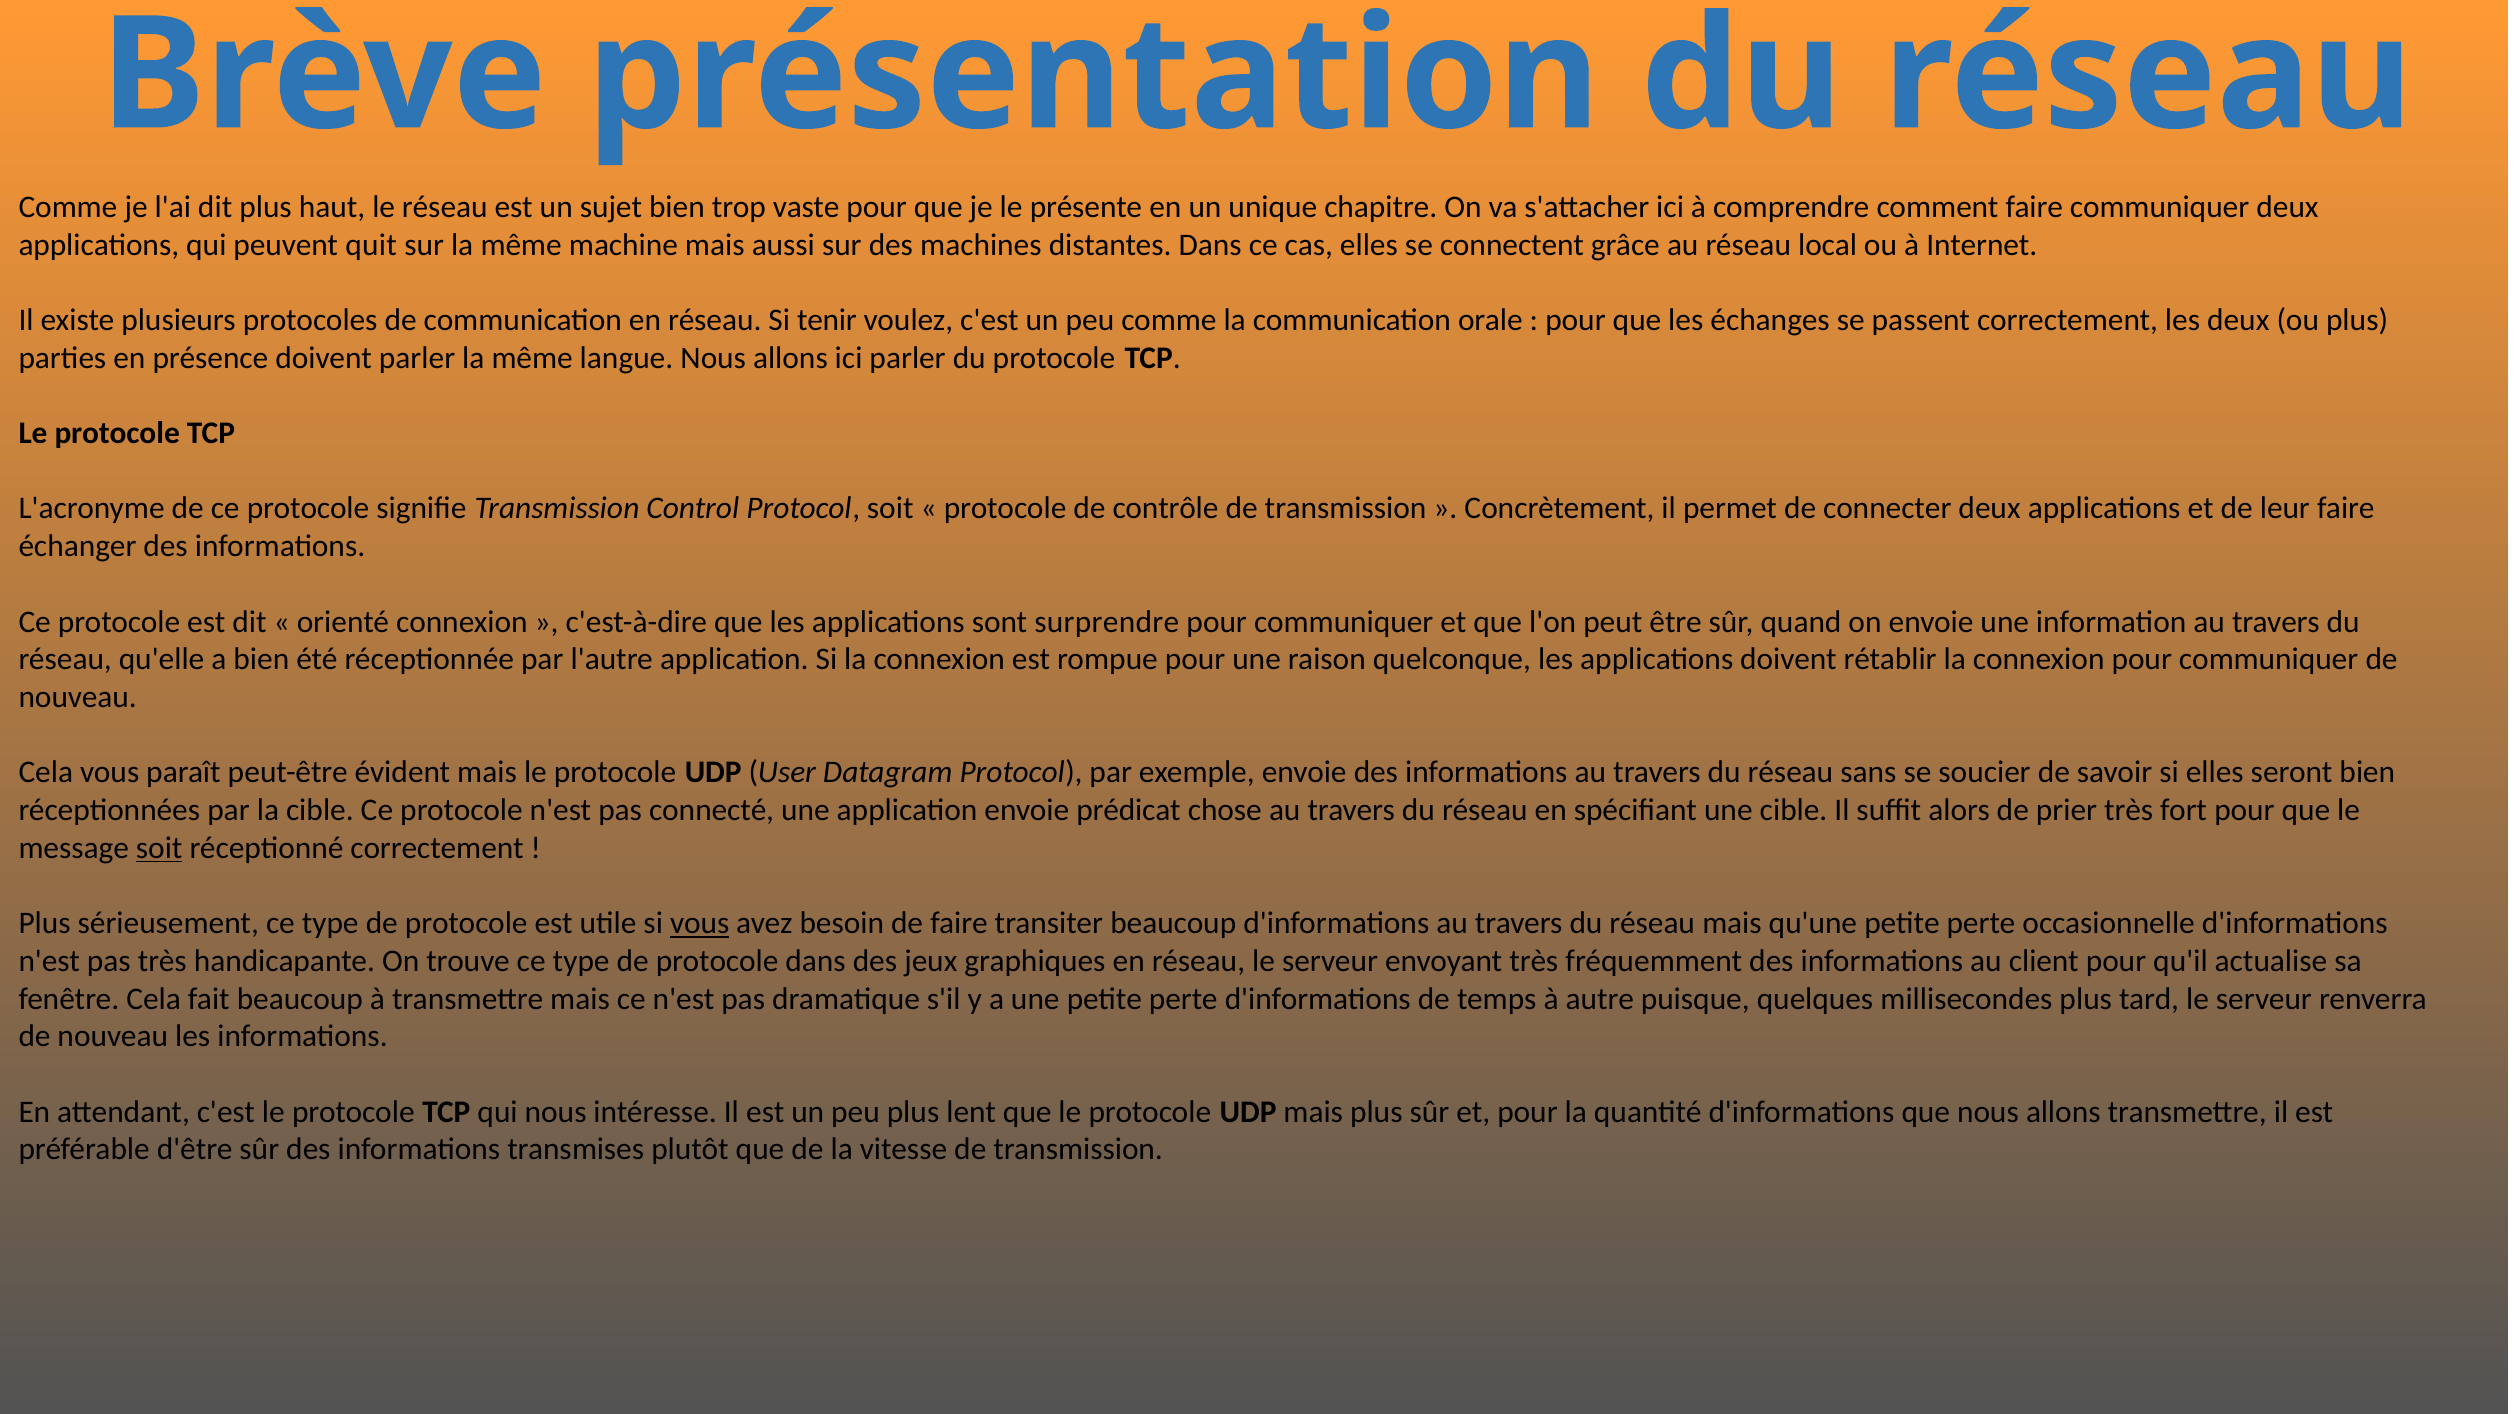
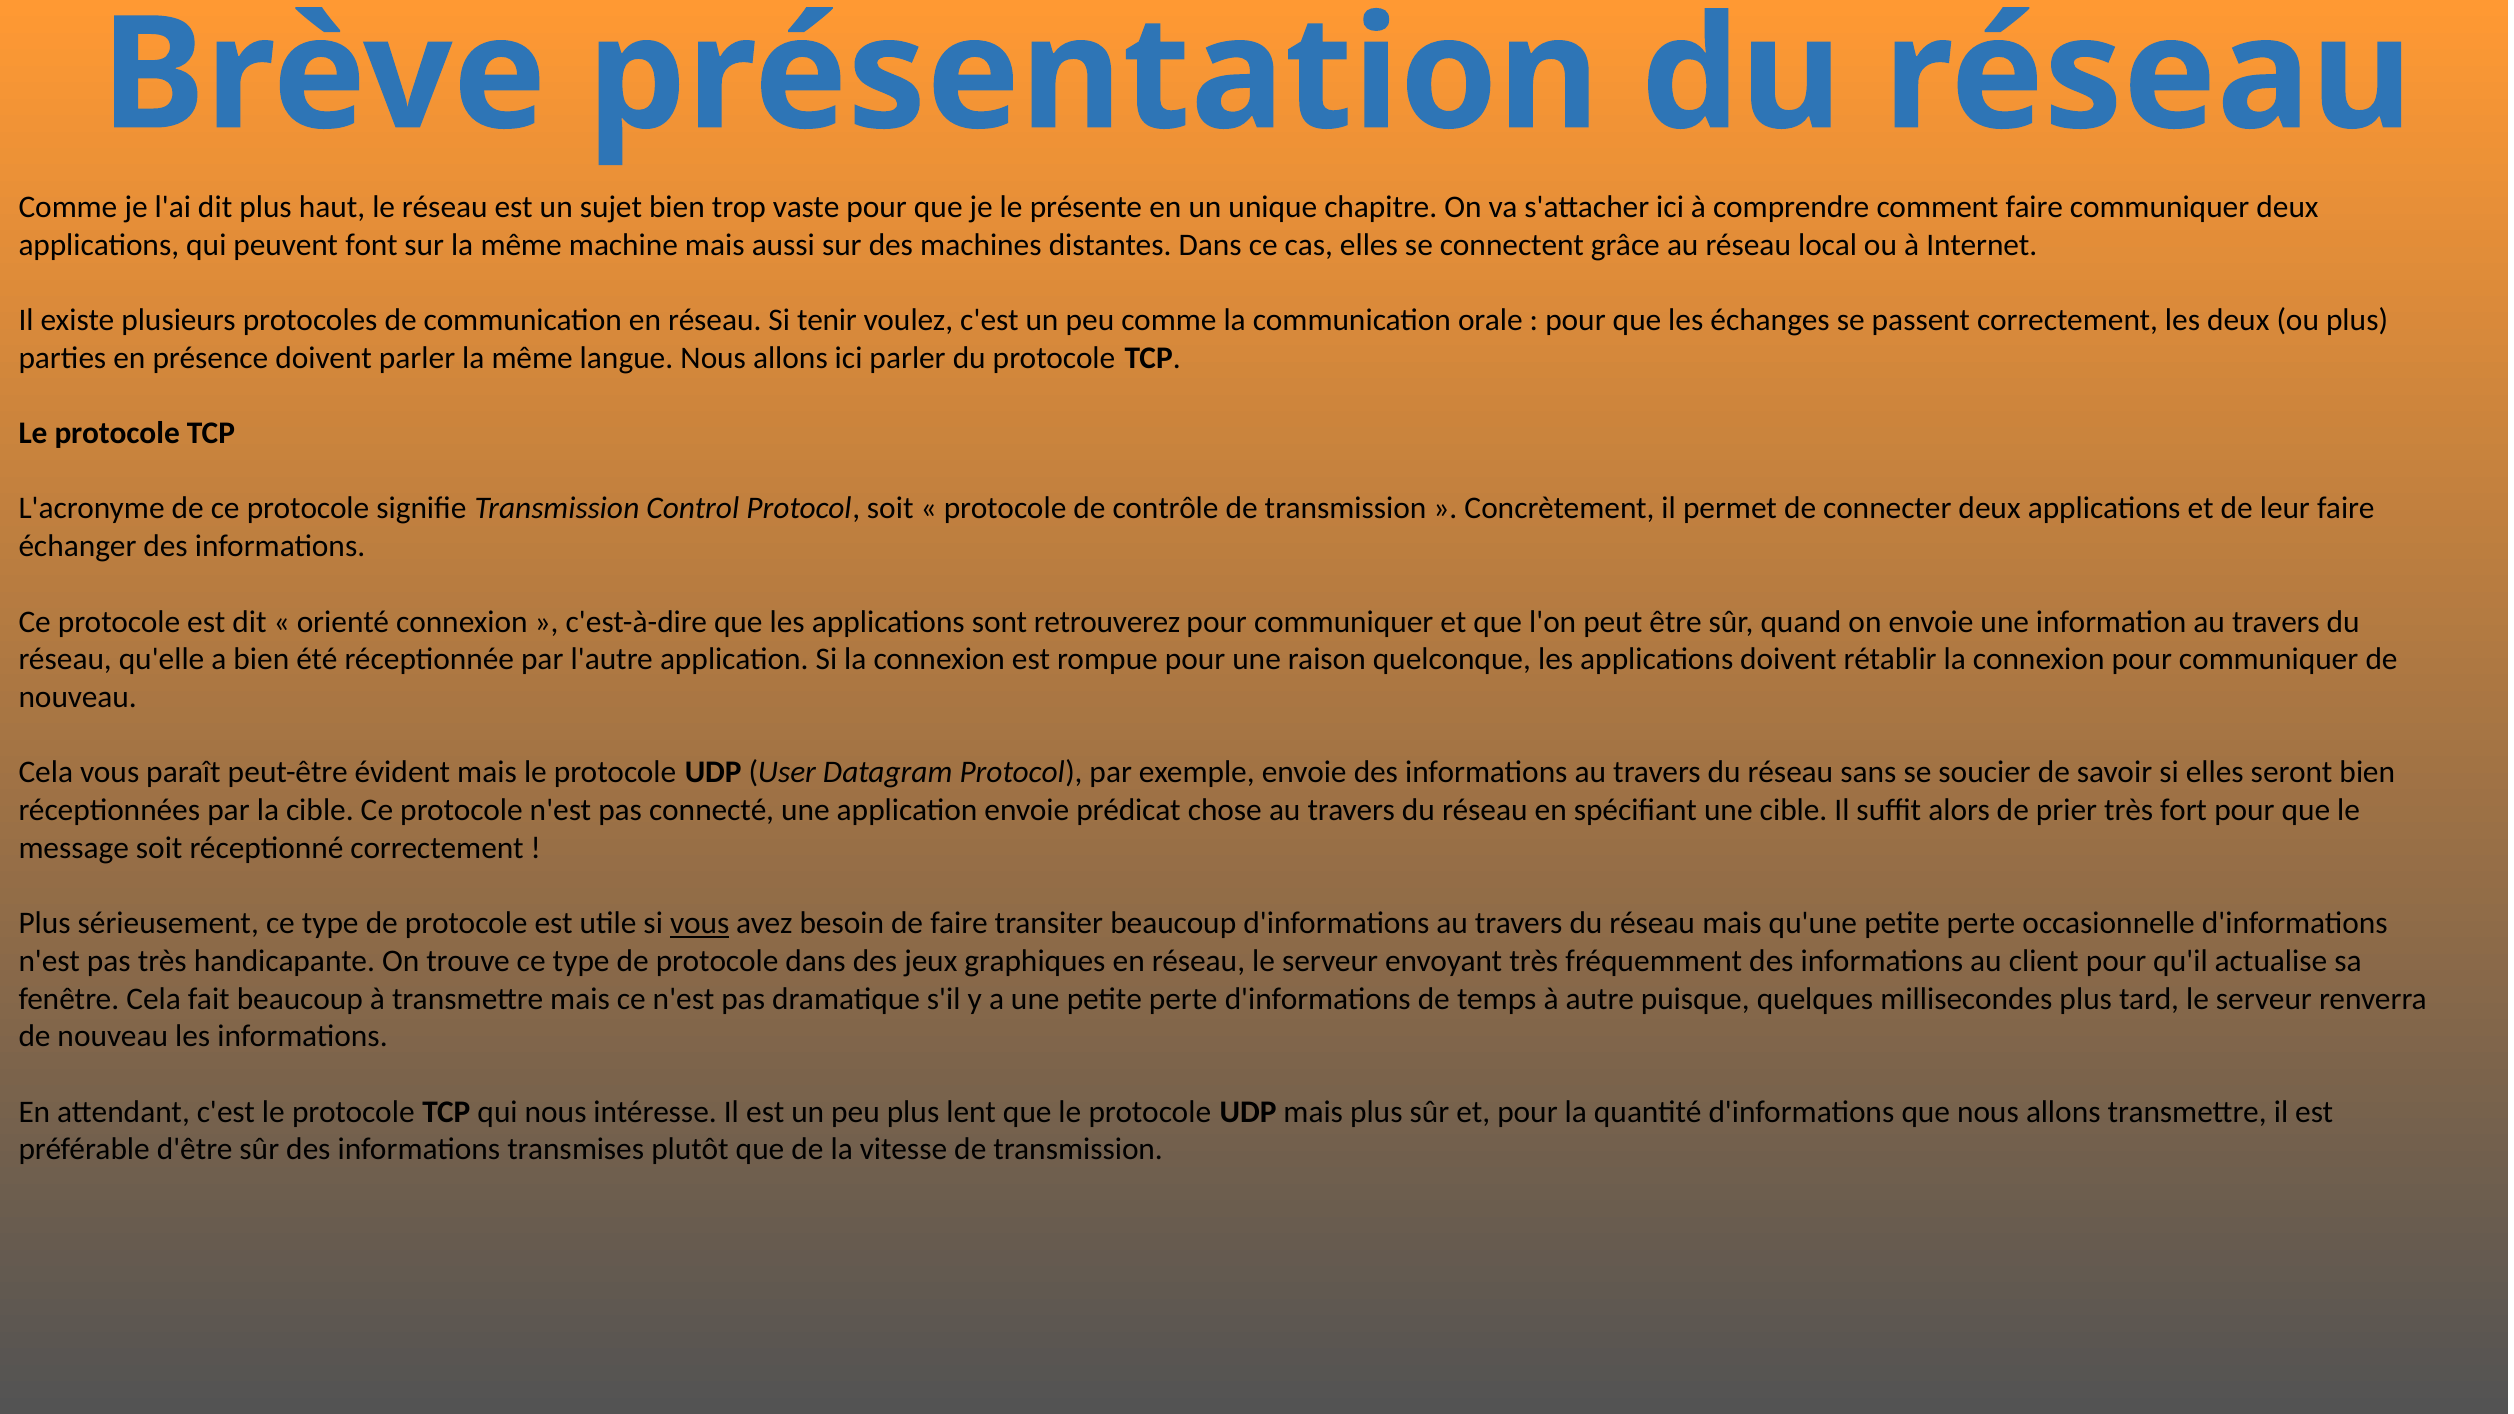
quit: quit -> font
surprendre: surprendre -> retrouverez
soit at (159, 848) underline: present -> none
